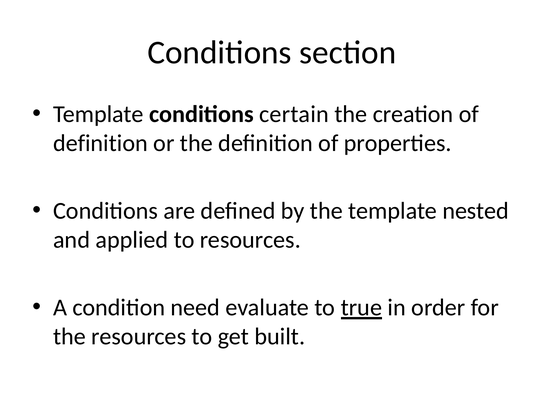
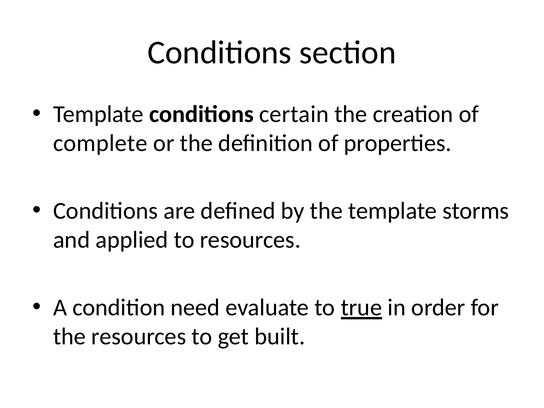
definition at (100, 143): definition -> complete
nested: nested -> storms
